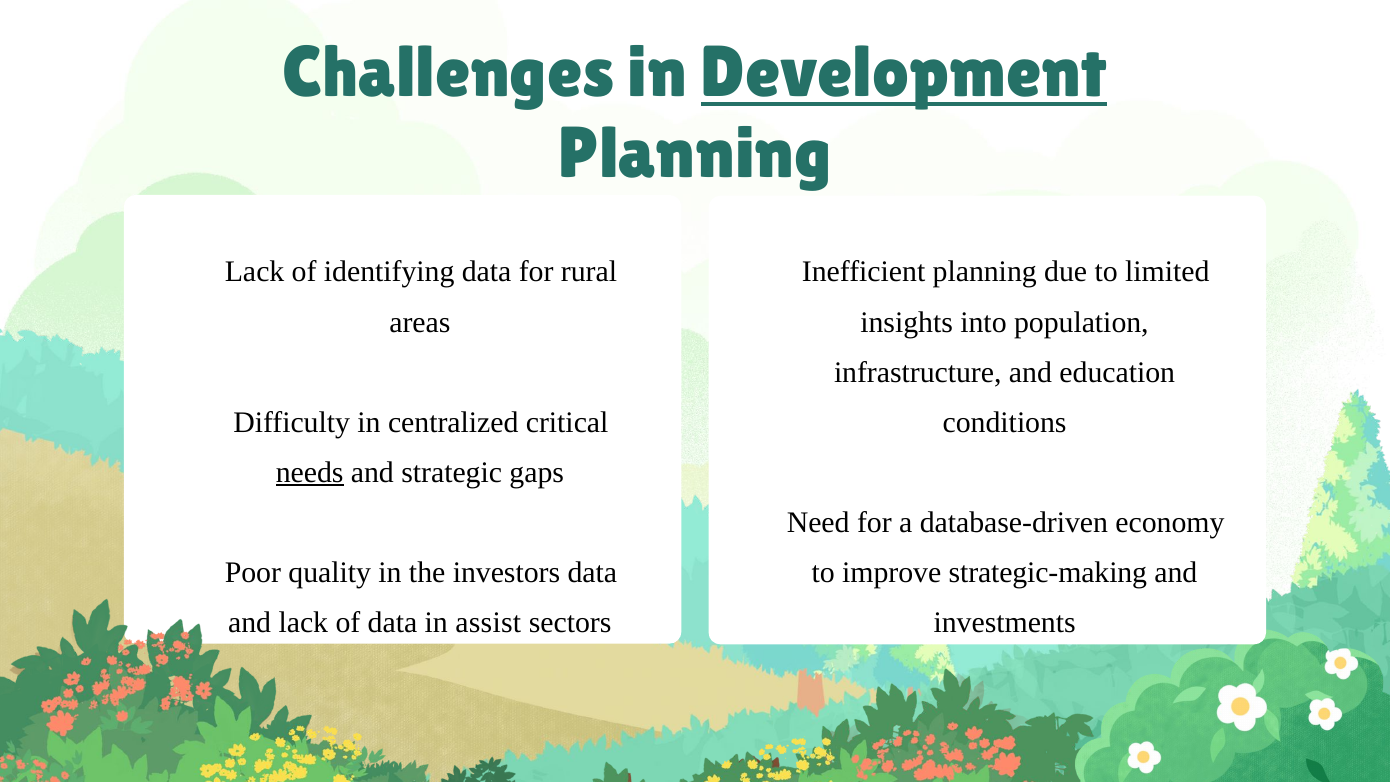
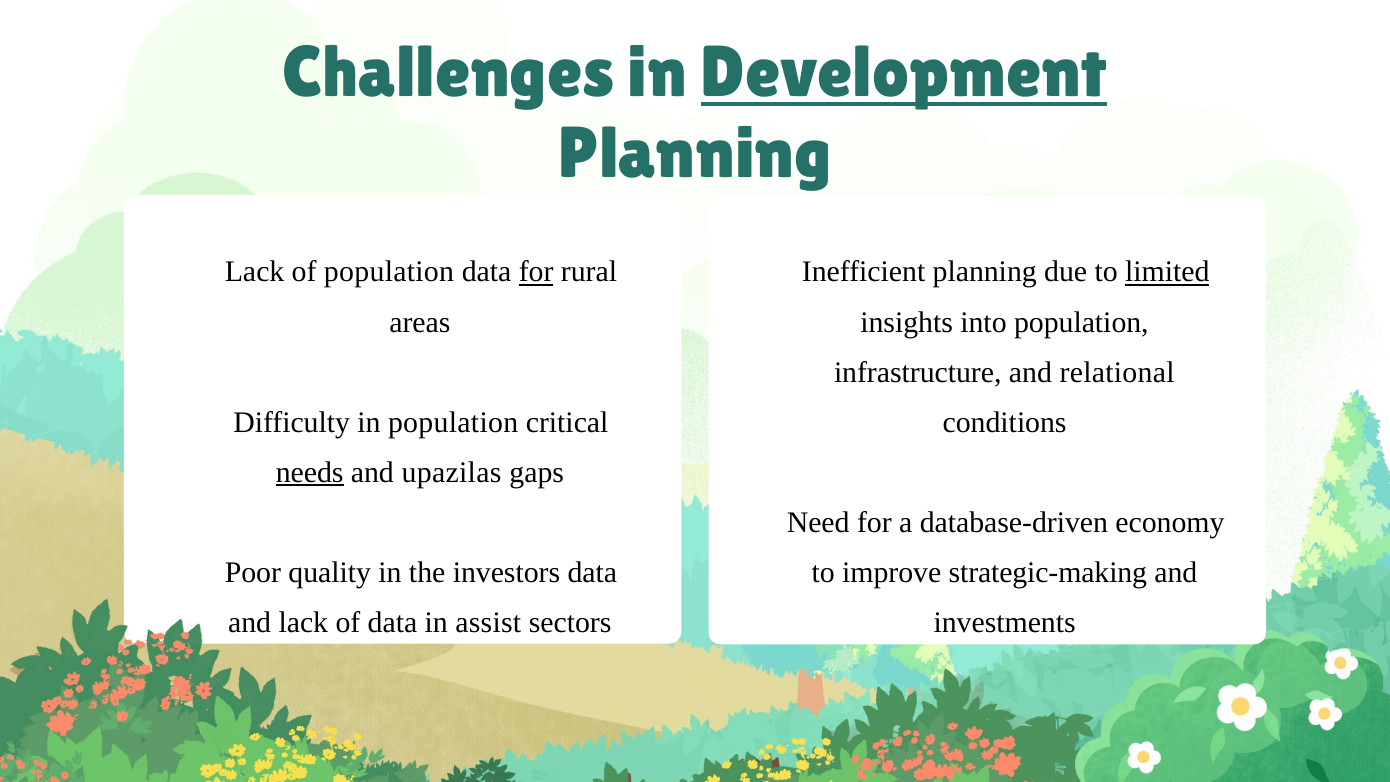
of identifying: identifying -> population
for at (536, 272) underline: none -> present
limited underline: none -> present
education: education -> relational
in centralized: centralized -> population
strategic: strategic -> upazilas
